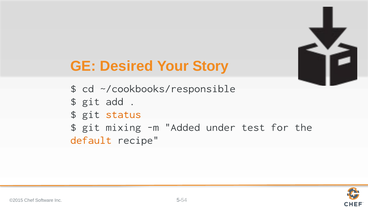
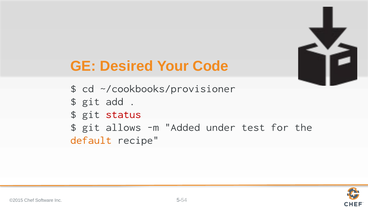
Story: Story -> Code
~/cookbooks/responsible: ~/cookbooks/responsible -> ~/cookbooks/provisioner
status colour: orange -> red
mixing: mixing -> allows
